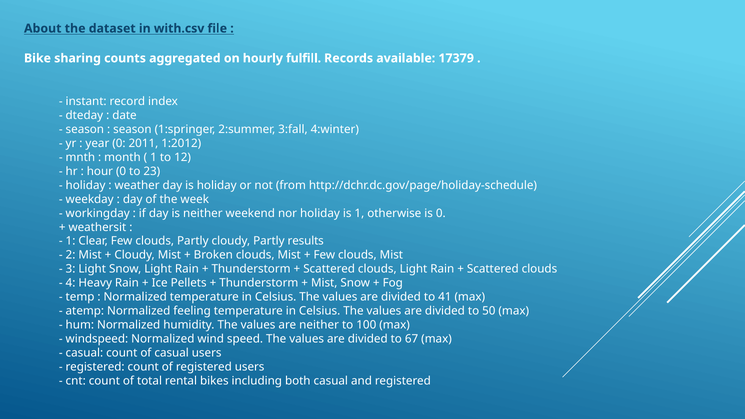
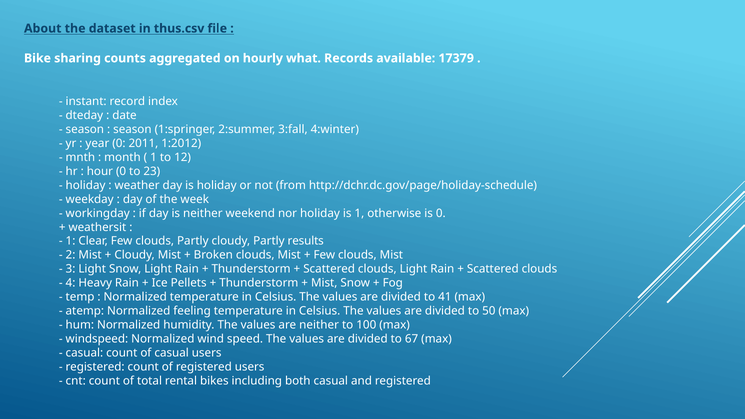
with.csv: with.csv -> thus.csv
fulfill: fulfill -> what
